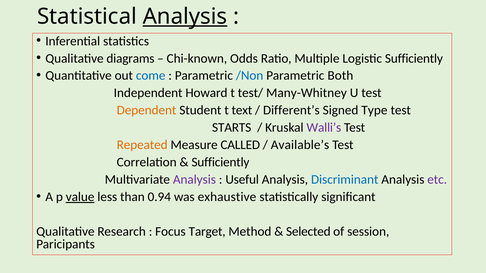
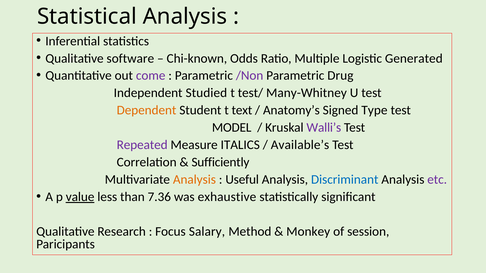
Analysis at (185, 17) underline: present -> none
diagrams: diagrams -> software
Logistic Sufficiently: Sufficiently -> Generated
come colour: blue -> purple
/Non colour: blue -> purple
Both: Both -> Drug
Howard: Howard -> Studied
Different’s: Different’s -> Anatomy’s
STARTS: STARTS -> MODEL
Repeated colour: orange -> purple
CALLED: CALLED -> ITALICS
Analysis at (194, 180) colour: purple -> orange
0.94: 0.94 -> 7.36
Target: Target -> Salary
Selected: Selected -> Monkey
